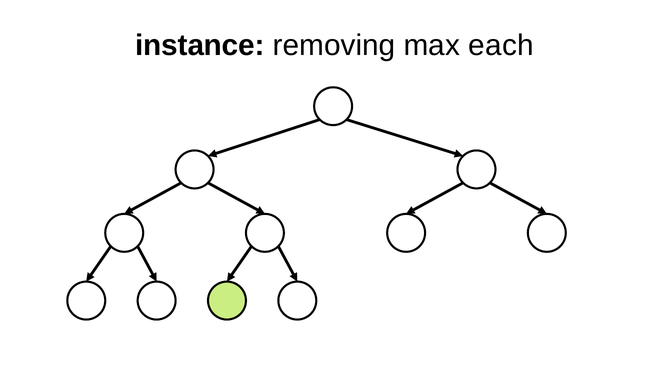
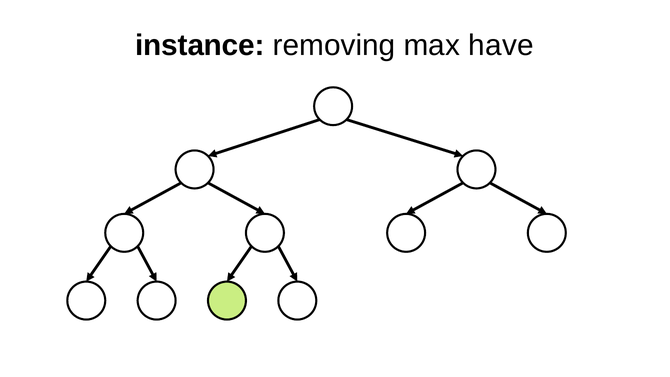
each: each -> have
